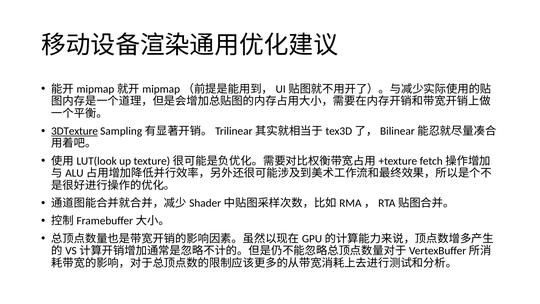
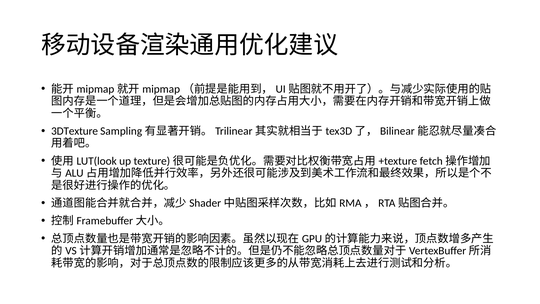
3DTexture underline: present -> none
